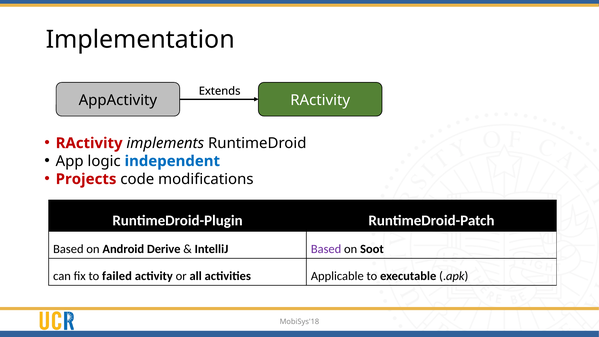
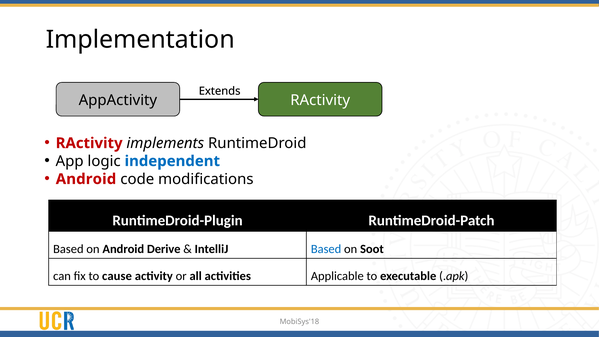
Projects at (86, 179): Projects -> Android
Based at (326, 249) colour: purple -> blue
failed: failed -> cause
